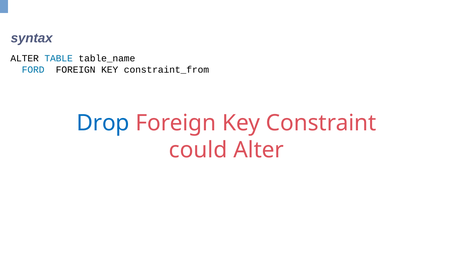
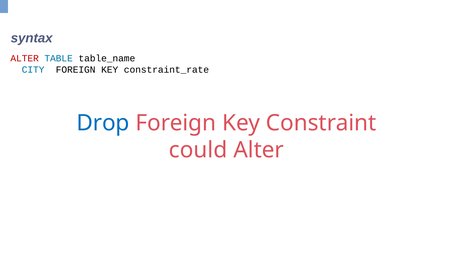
ALTER at (25, 58) colour: black -> red
FORD: FORD -> CITY
constraint_from: constraint_from -> constraint_rate
